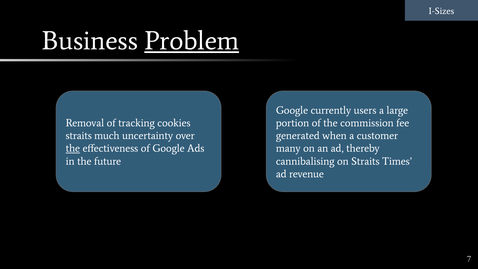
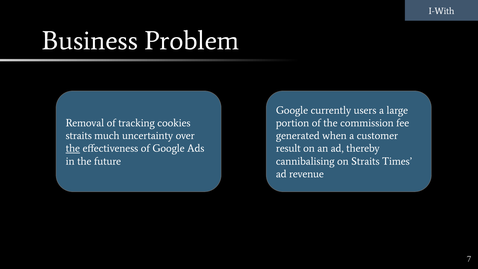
I-Sizes: I-Sizes -> I-With
Problem underline: present -> none
many: many -> result
